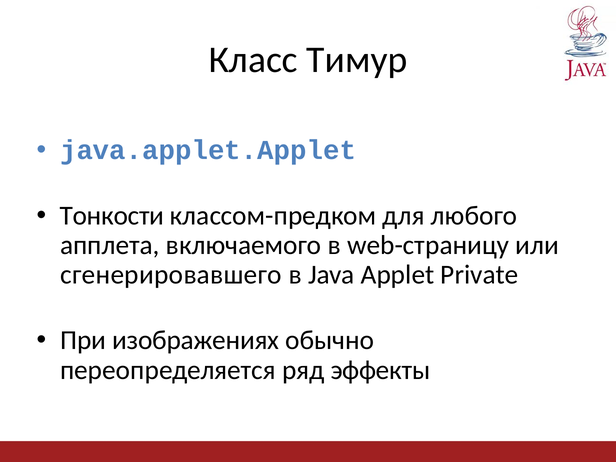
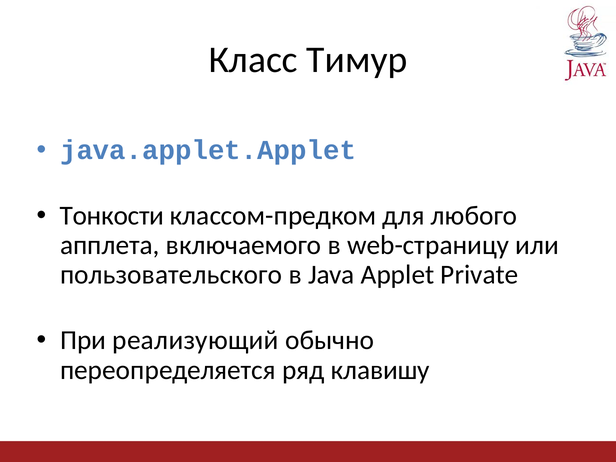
сгенерировавшего: сгенерировавшего -> пользовательского
изображениях: изображениях -> реализующий
эффекты: эффекты -> клавишу
